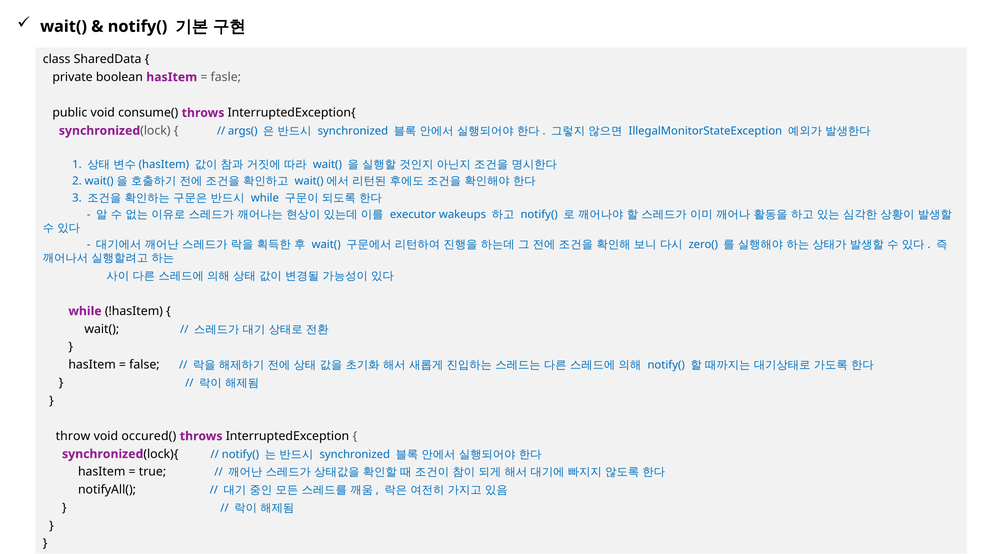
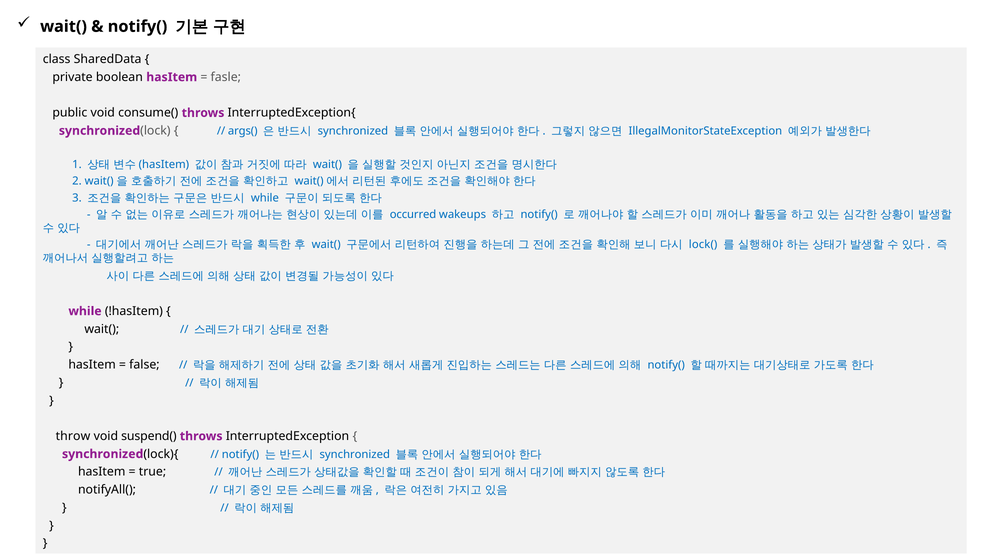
executor: executor -> occurred
zero(: zero( -> lock(
occured(: occured( -> suspend(
